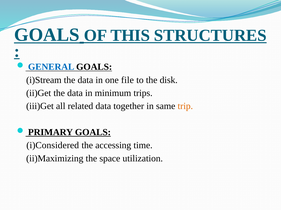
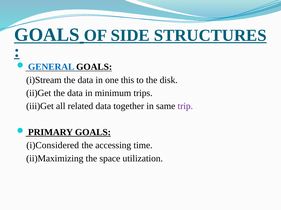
THIS: THIS -> SIDE
file: file -> this
trip colour: orange -> purple
